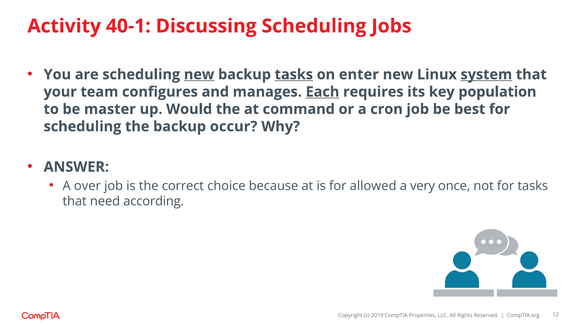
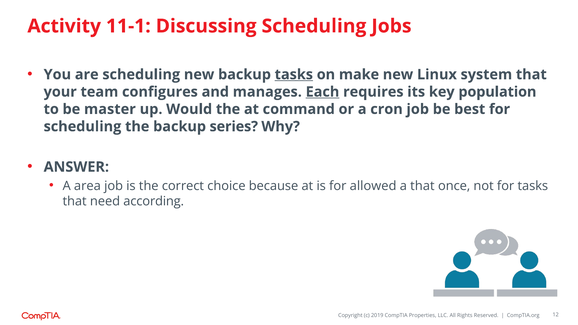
40-1: 40-1 -> 11-1
new at (199, 75) underline: present -> none
enter: enter -> make
system underline: present -> none
occur: occur -> series
over: over -> area
a very: very -> that
